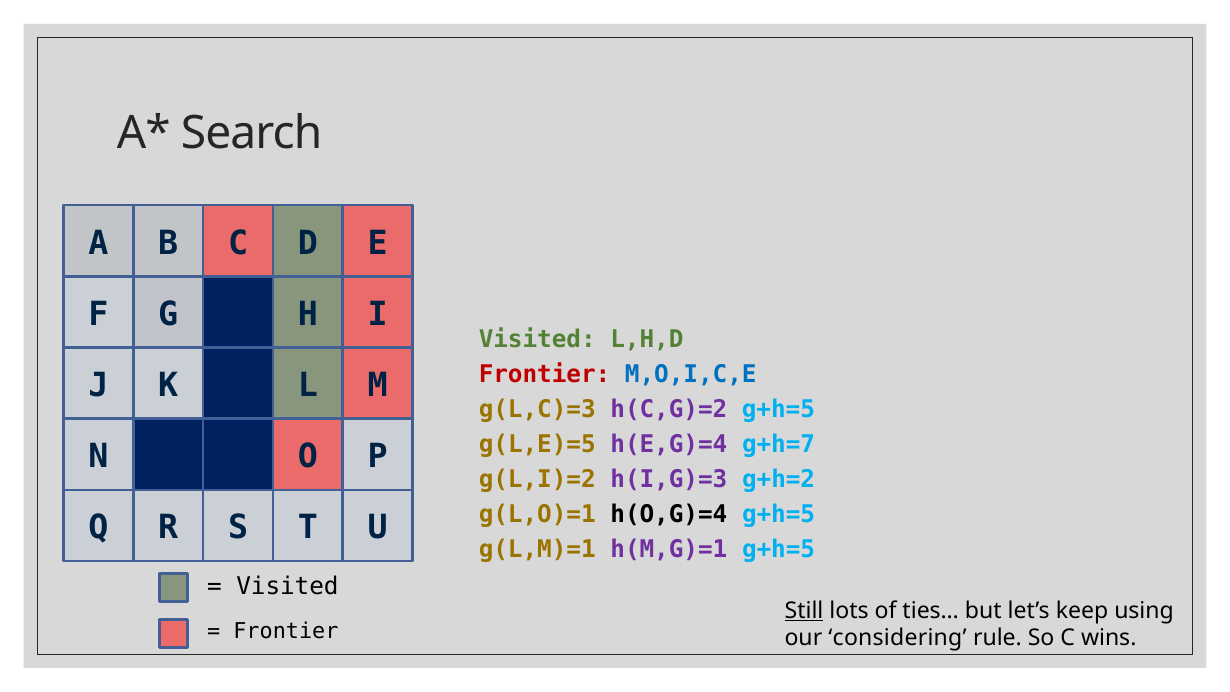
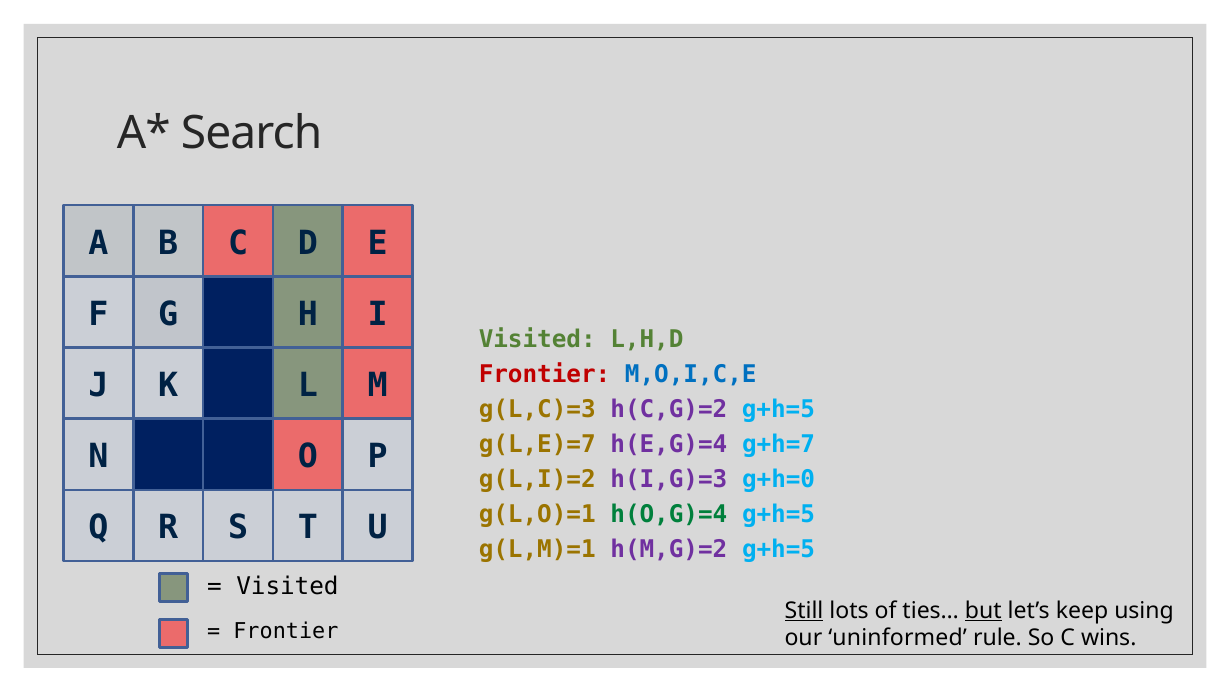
g(L,E)=5: g(L,E)=5 -> g(L,E)=7
g+h=2: g+h=2 -> g+h=0
h(O,G)=4 colour: black -> green
h(M,G)=1: h(M,G)=1 -> h(M,G)=2
but underline: none -> present
considering: considering -> uninformed
